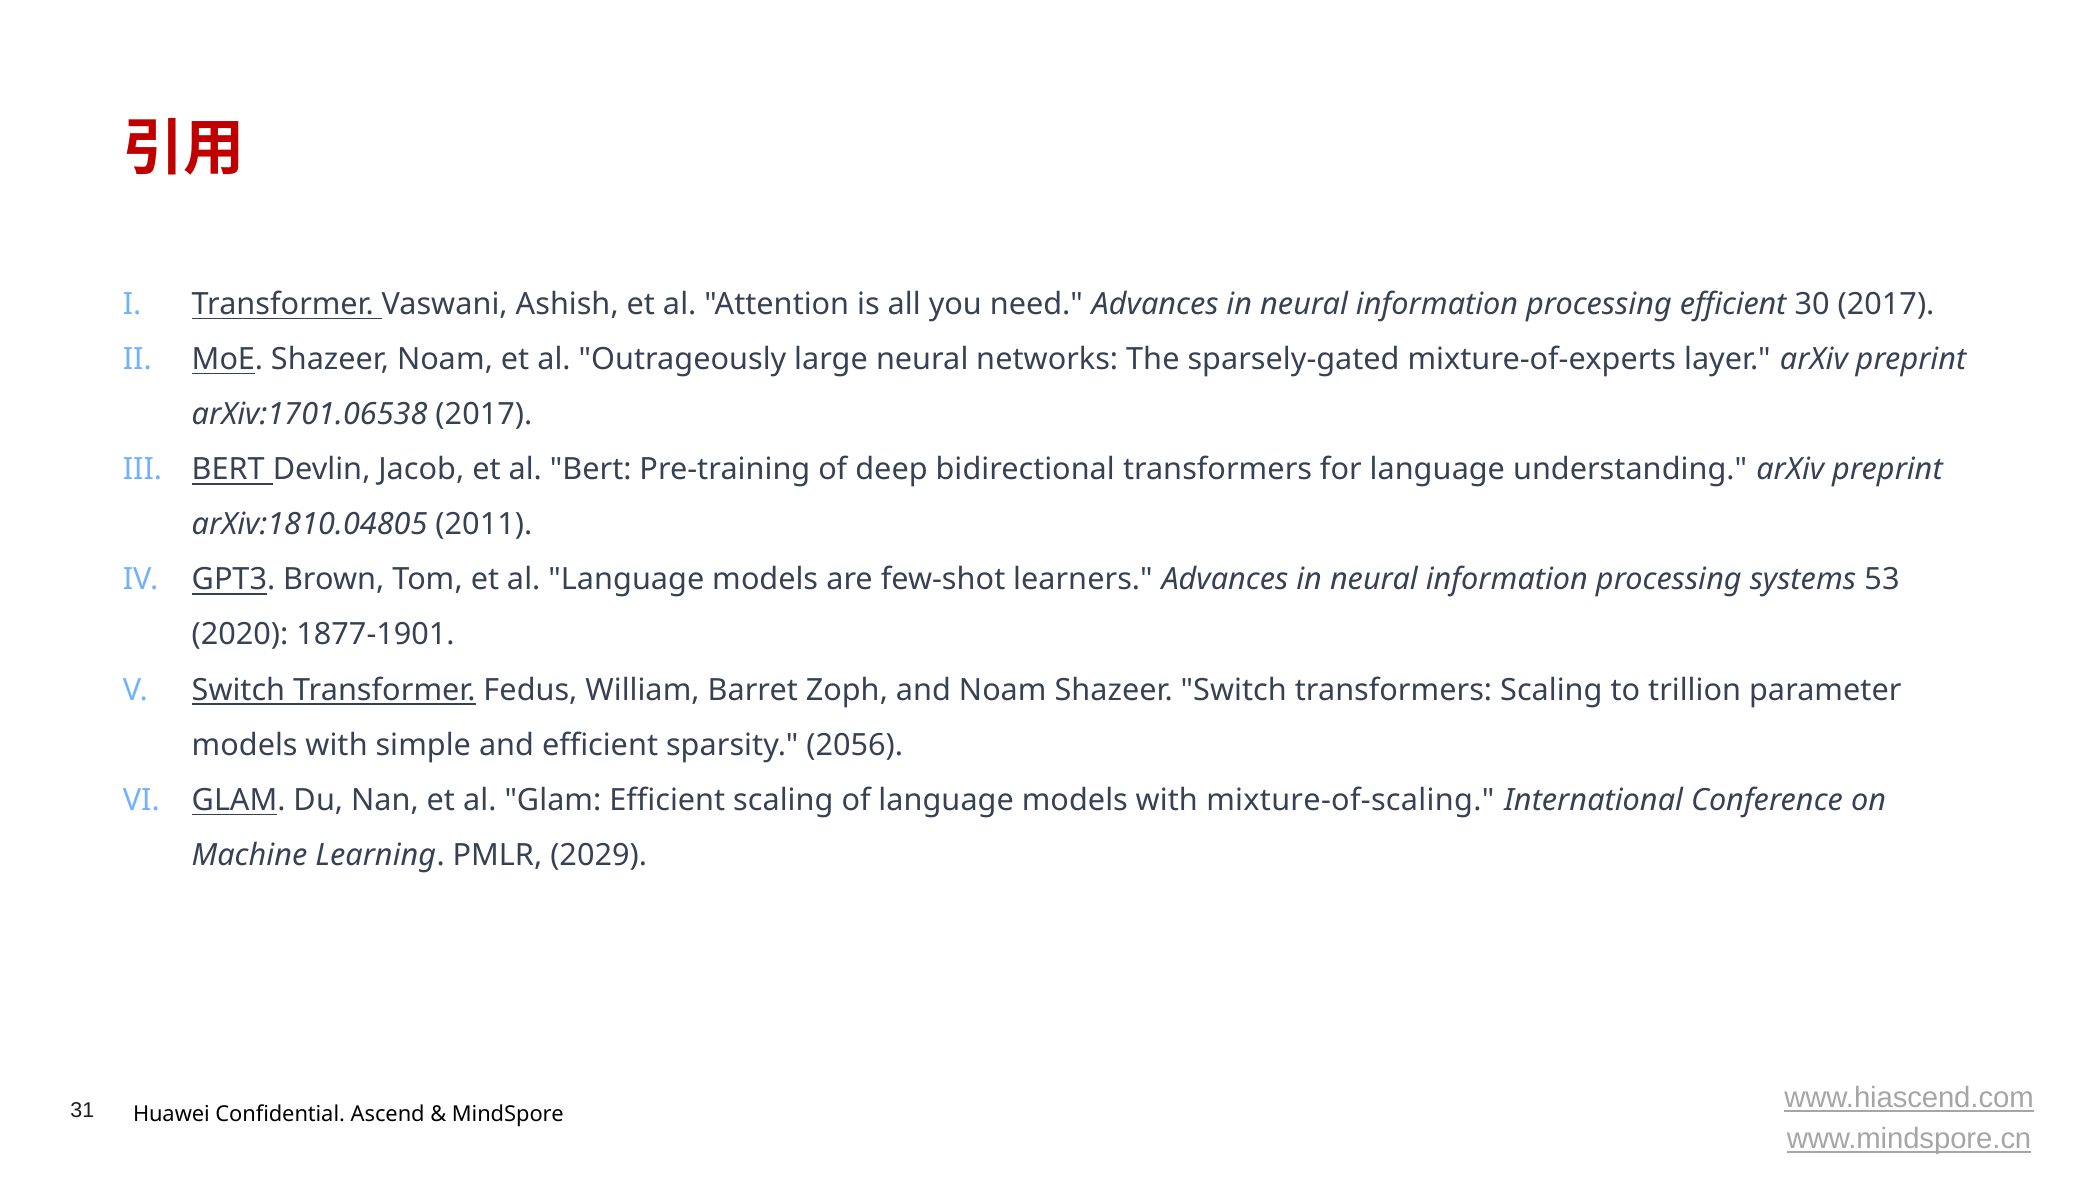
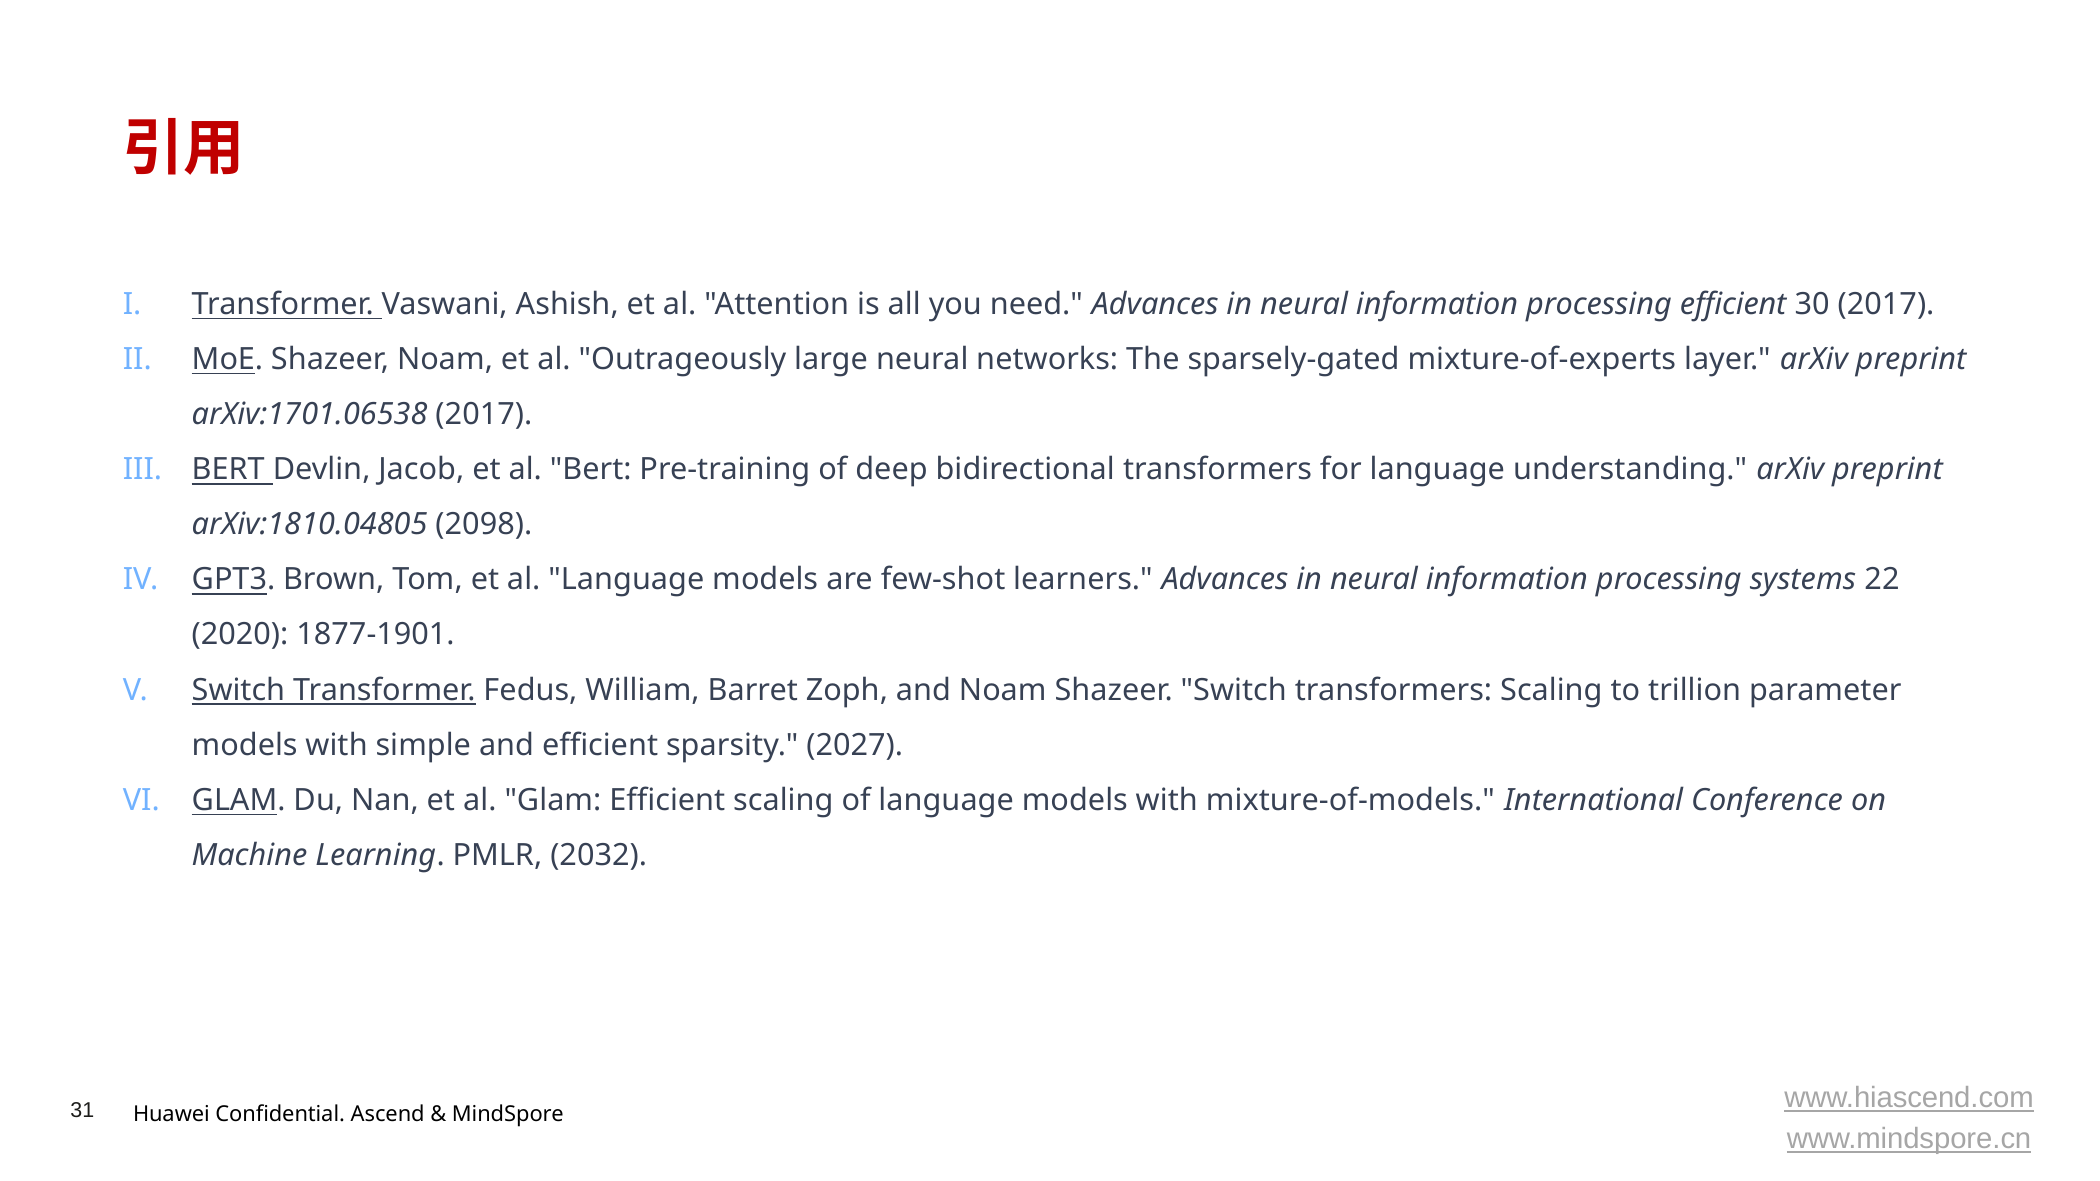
2011: 2011 -> 2098
53: 53 -> 22
2056: 2056 -> 2027
mixture-of-scaling: mixture-of-scaling -> mixture-of-models
2029: 2029 -> 2032
